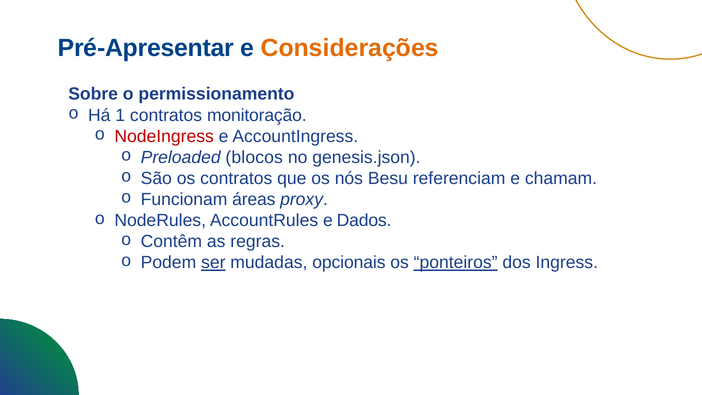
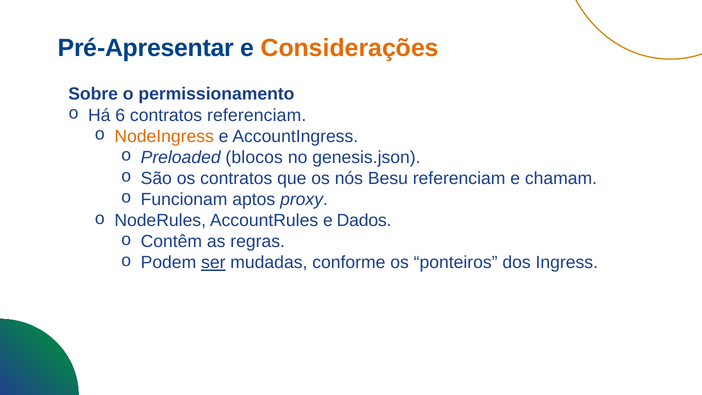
1: 1 -> 6
contratos monitoração: monitoração -> referenciam
NodeIngress colour: red -> orange
áreas: áreas -> aptos
opcionais: opcionais -> conforme
ponteiros underline: present -> none
